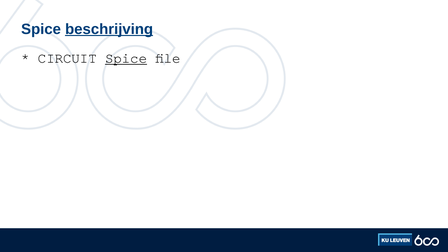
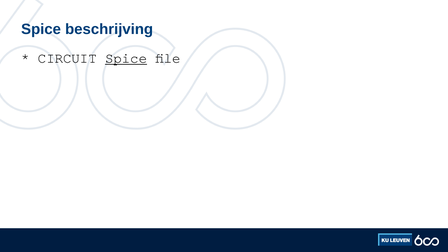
beschrijving underline: present -> none
